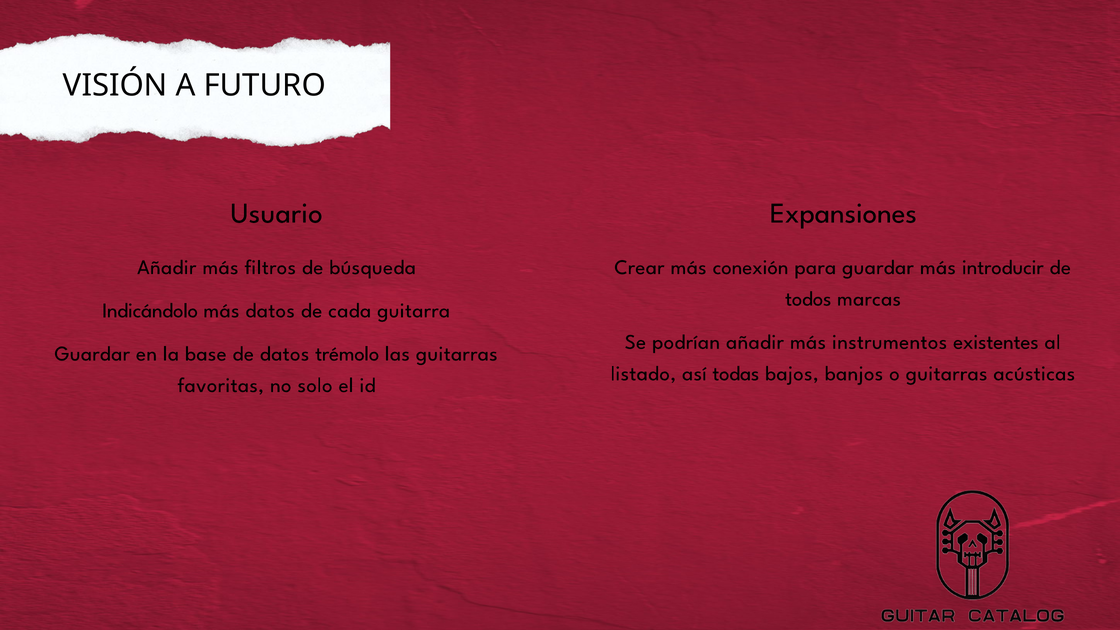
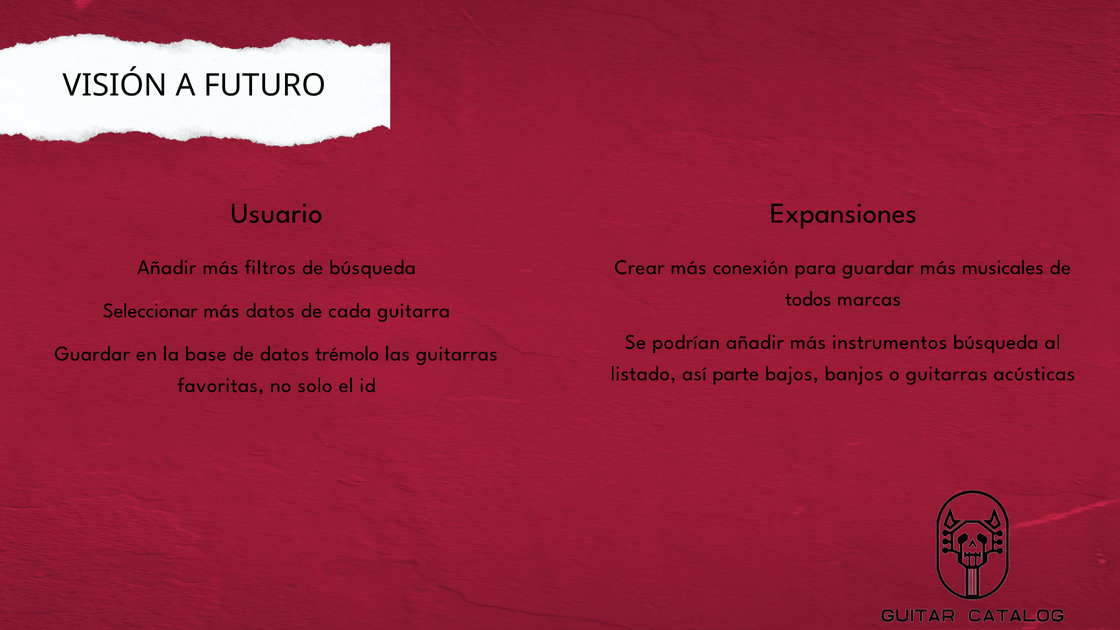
introducir: introducir -> musicales
Indicándolo: Indicándolo -> Seleccionar
instrumentos existentes: existentes -> búsqueda
todas: todas -> parte
